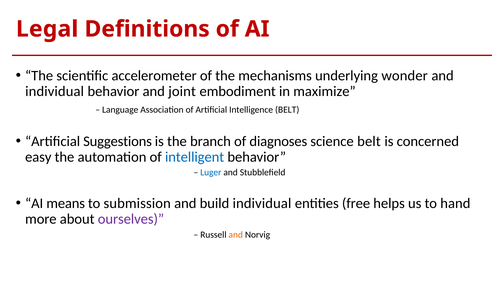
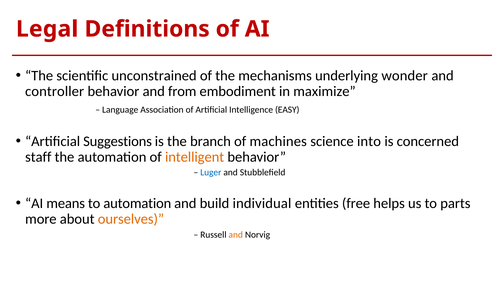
accelerometer: accelerometer -> unconstrained
individual at (55, 91): individual -> controller
joint: joint -> from
Intelligence BELT: BELT -> EASY
diagnoses: diagnoses -> machines
science belt: belt -> into
easy: easy -> staff
intelligent colour: blue -> orange
to submission: submission -> automation
hand: hand -> parts
ourselves colour: purple -> orange
